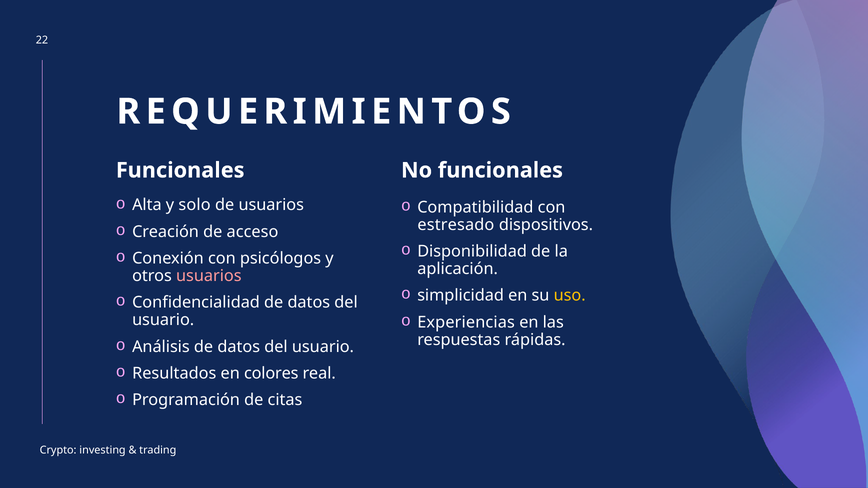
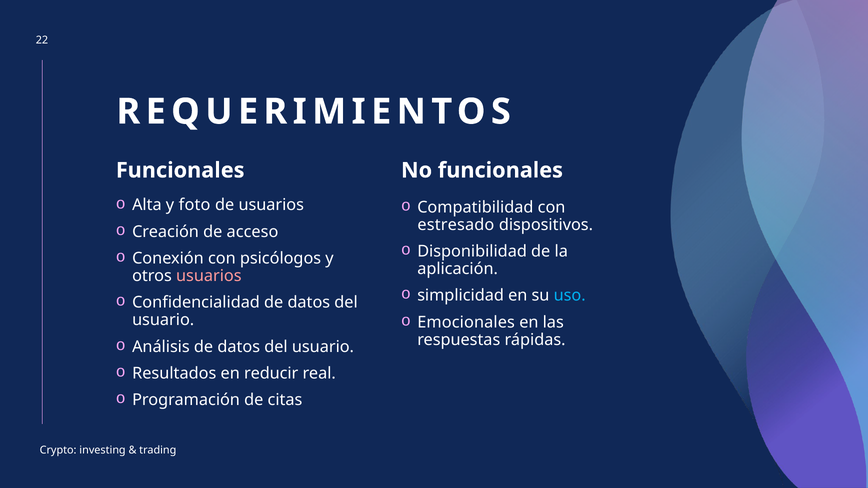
solo: solo -> foto
uso colour: yellow -> light blue
Experiencias: Experiencias -> Emocionales
colores: colores -> reducir
